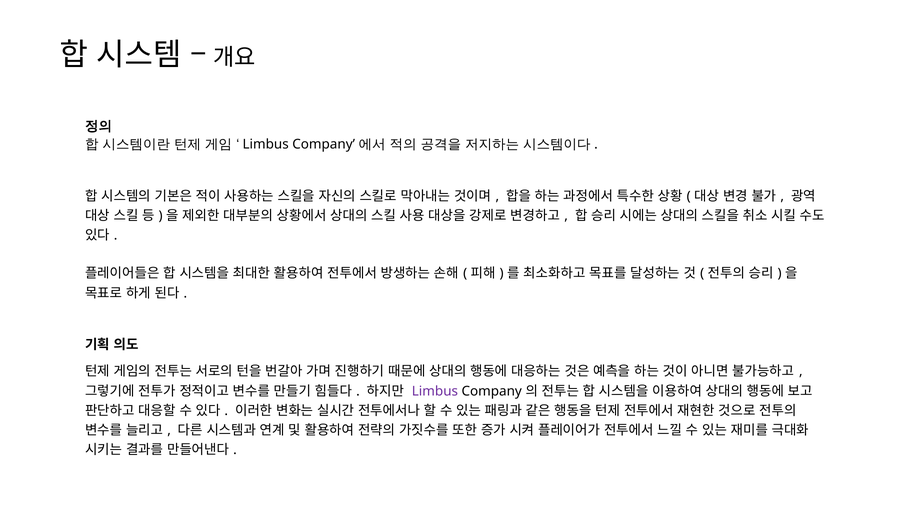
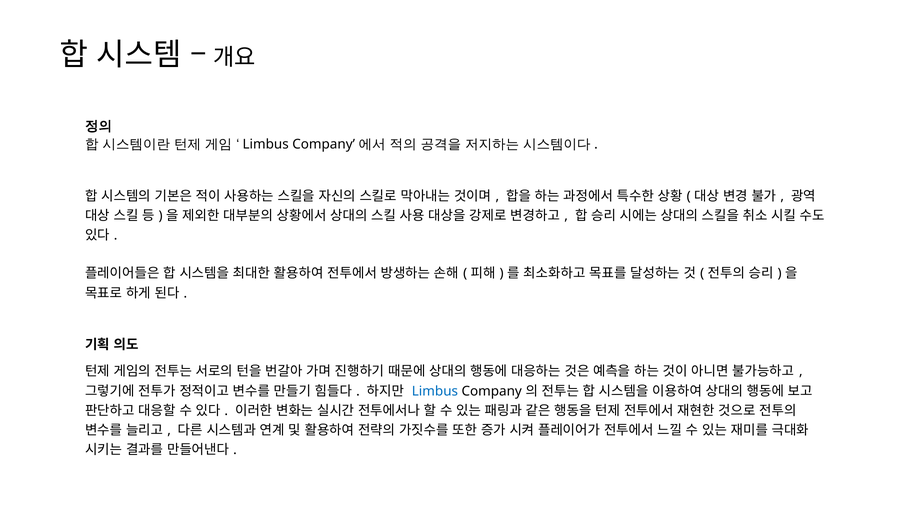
Limbus at (435, 391) colour: purple -> blue
